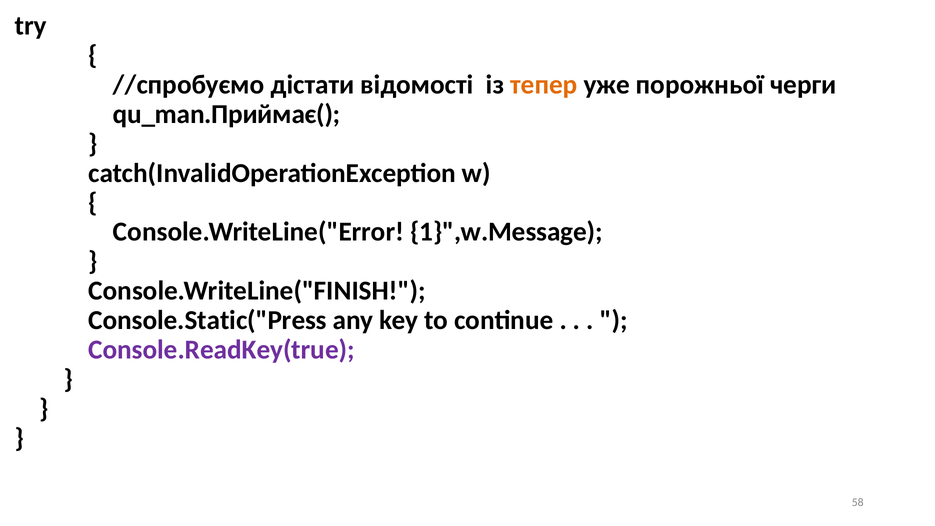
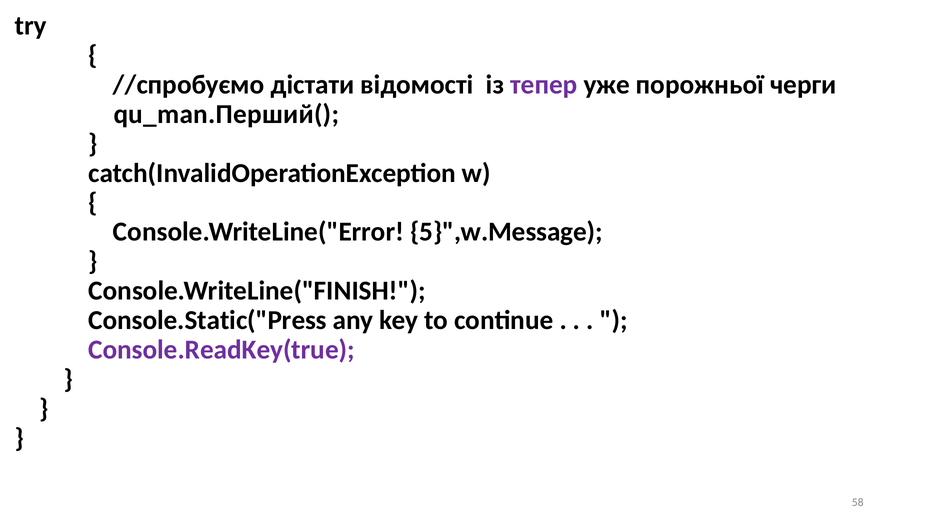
тепер colour: orange -> purple
qu_man.Приймає(: qu_man.Приймає( -> qu_man.Перший(
1}",w.Message: 1}",w.Message -> 5}",w.Message
